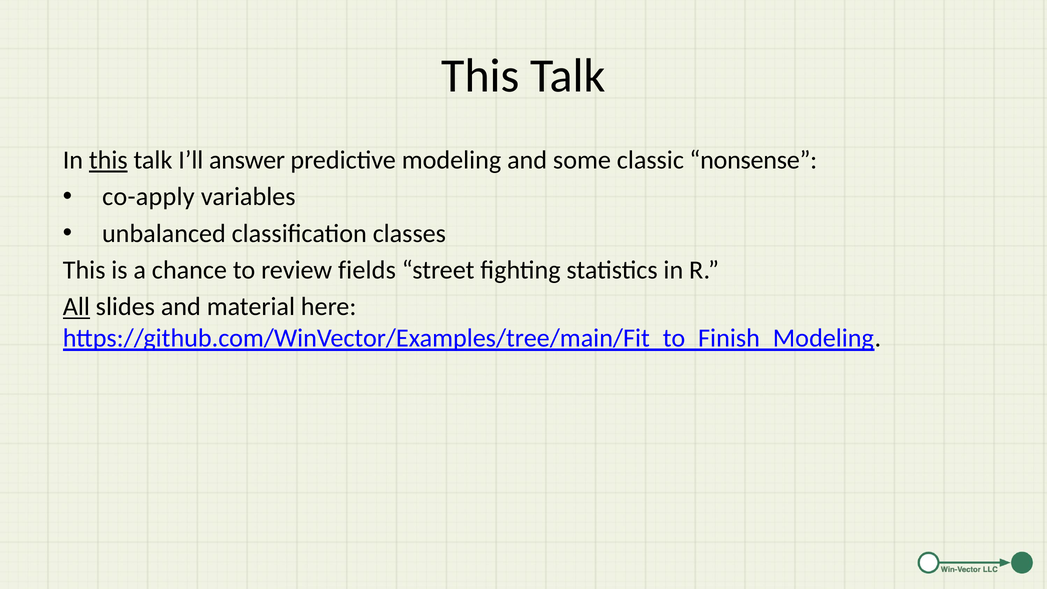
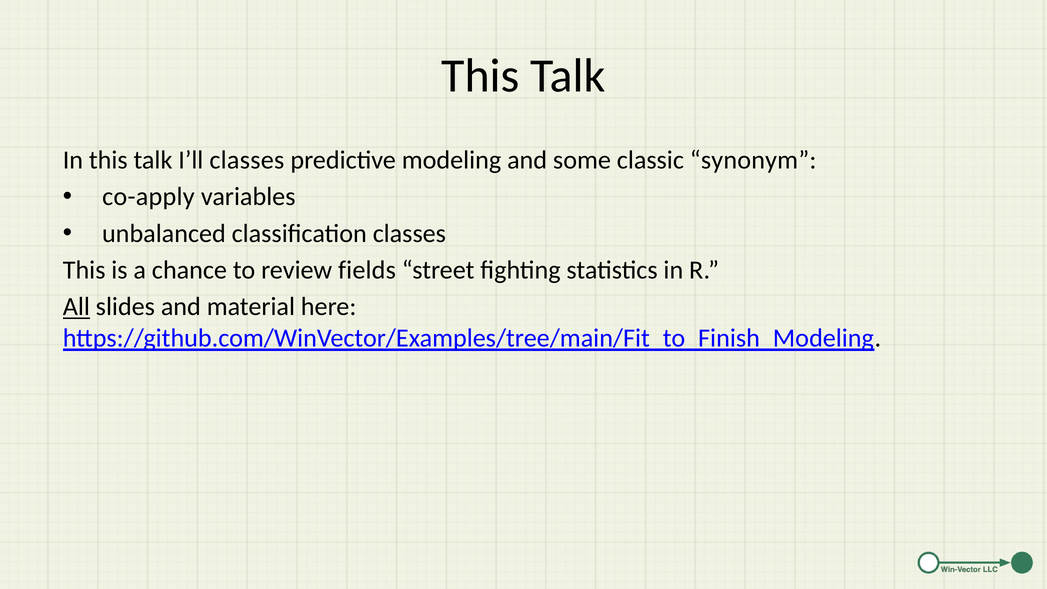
this at (108, 160) underline: present -> none
I’ll answer: answer -> classes
nonsense: nonsense -> synonym
